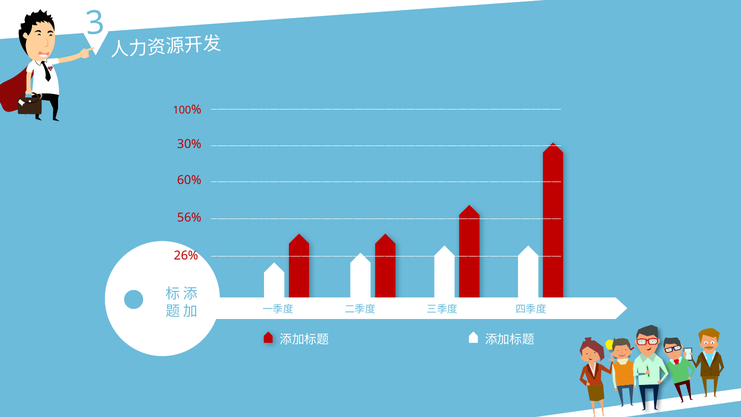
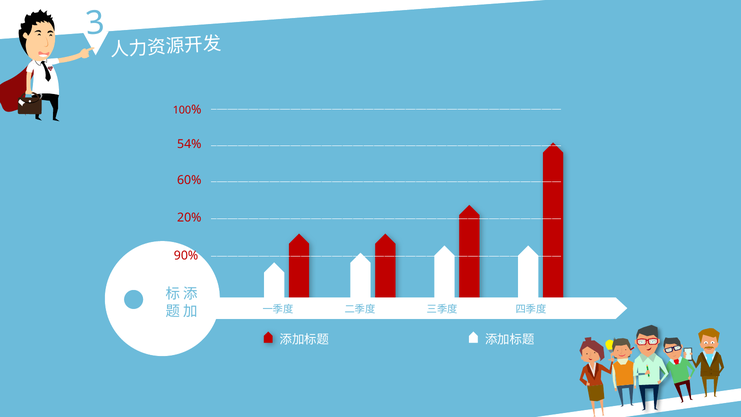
30%: 30% -> 54%
56%: 56% -> 20%
26%: 26% -> 90%
